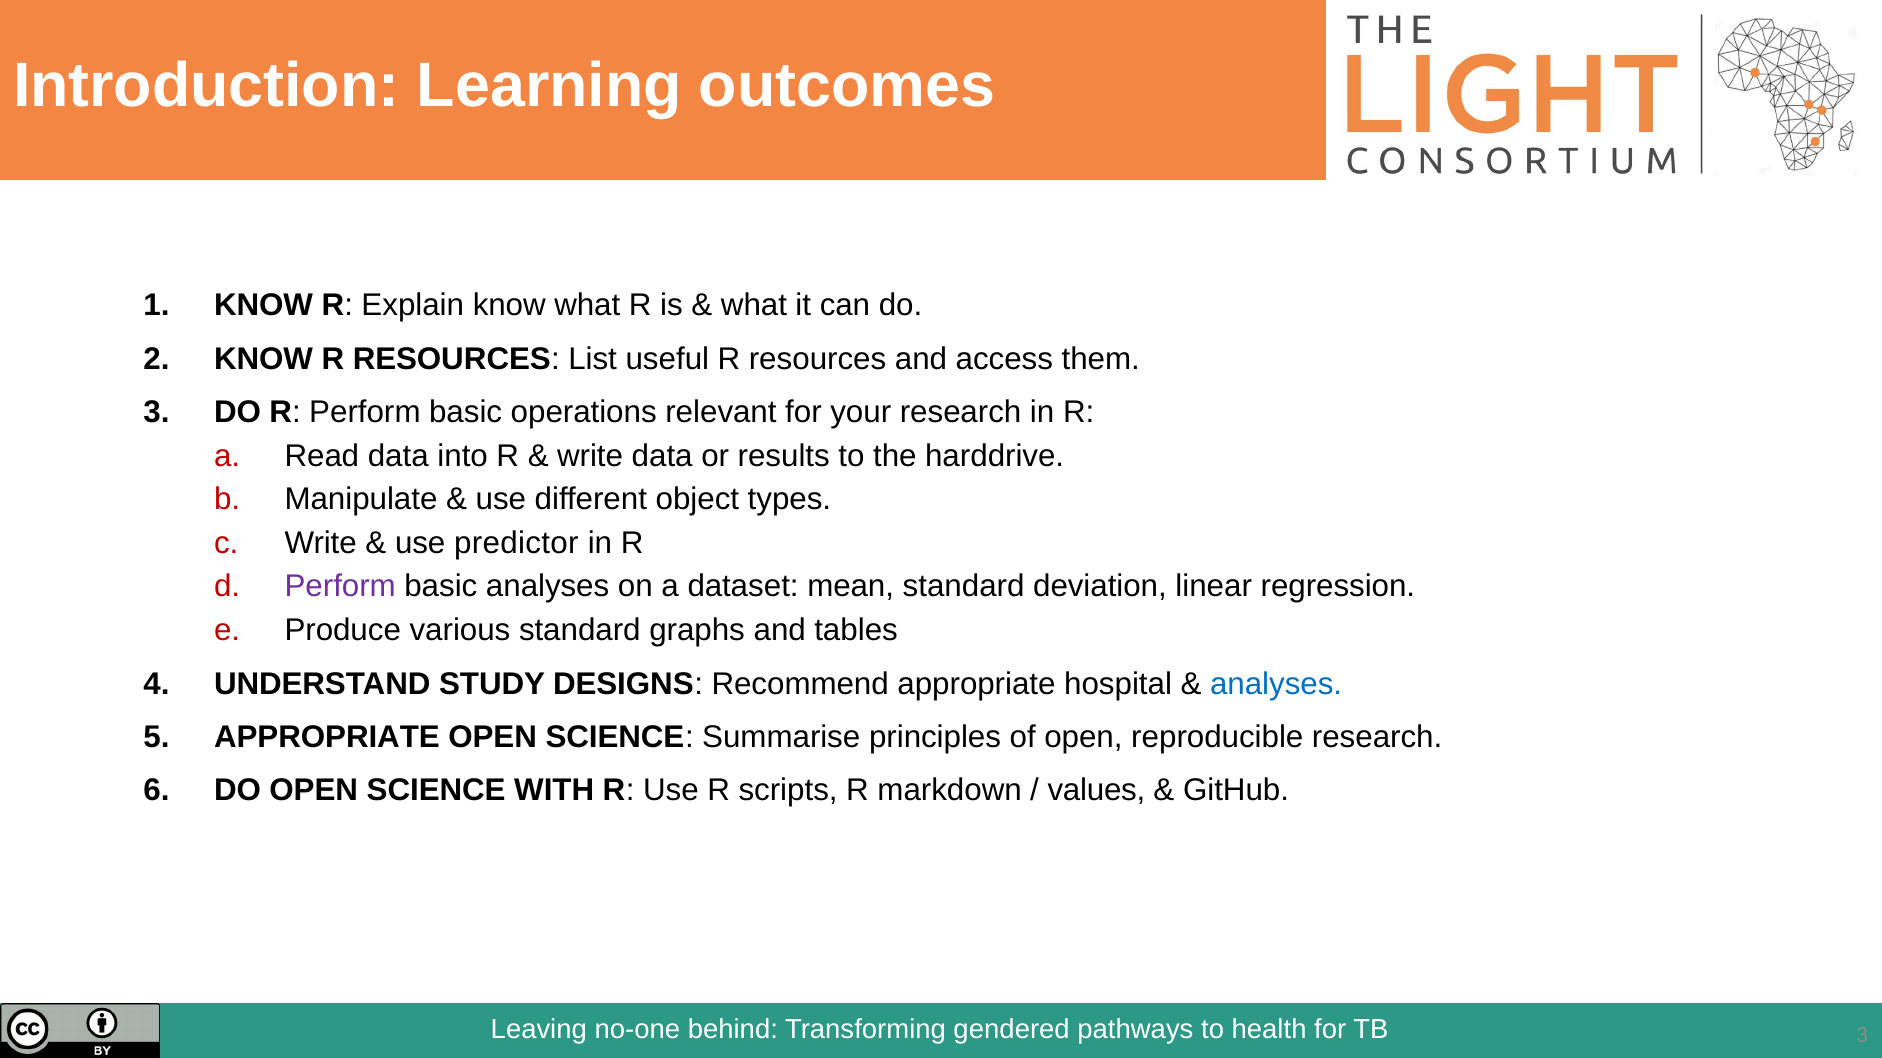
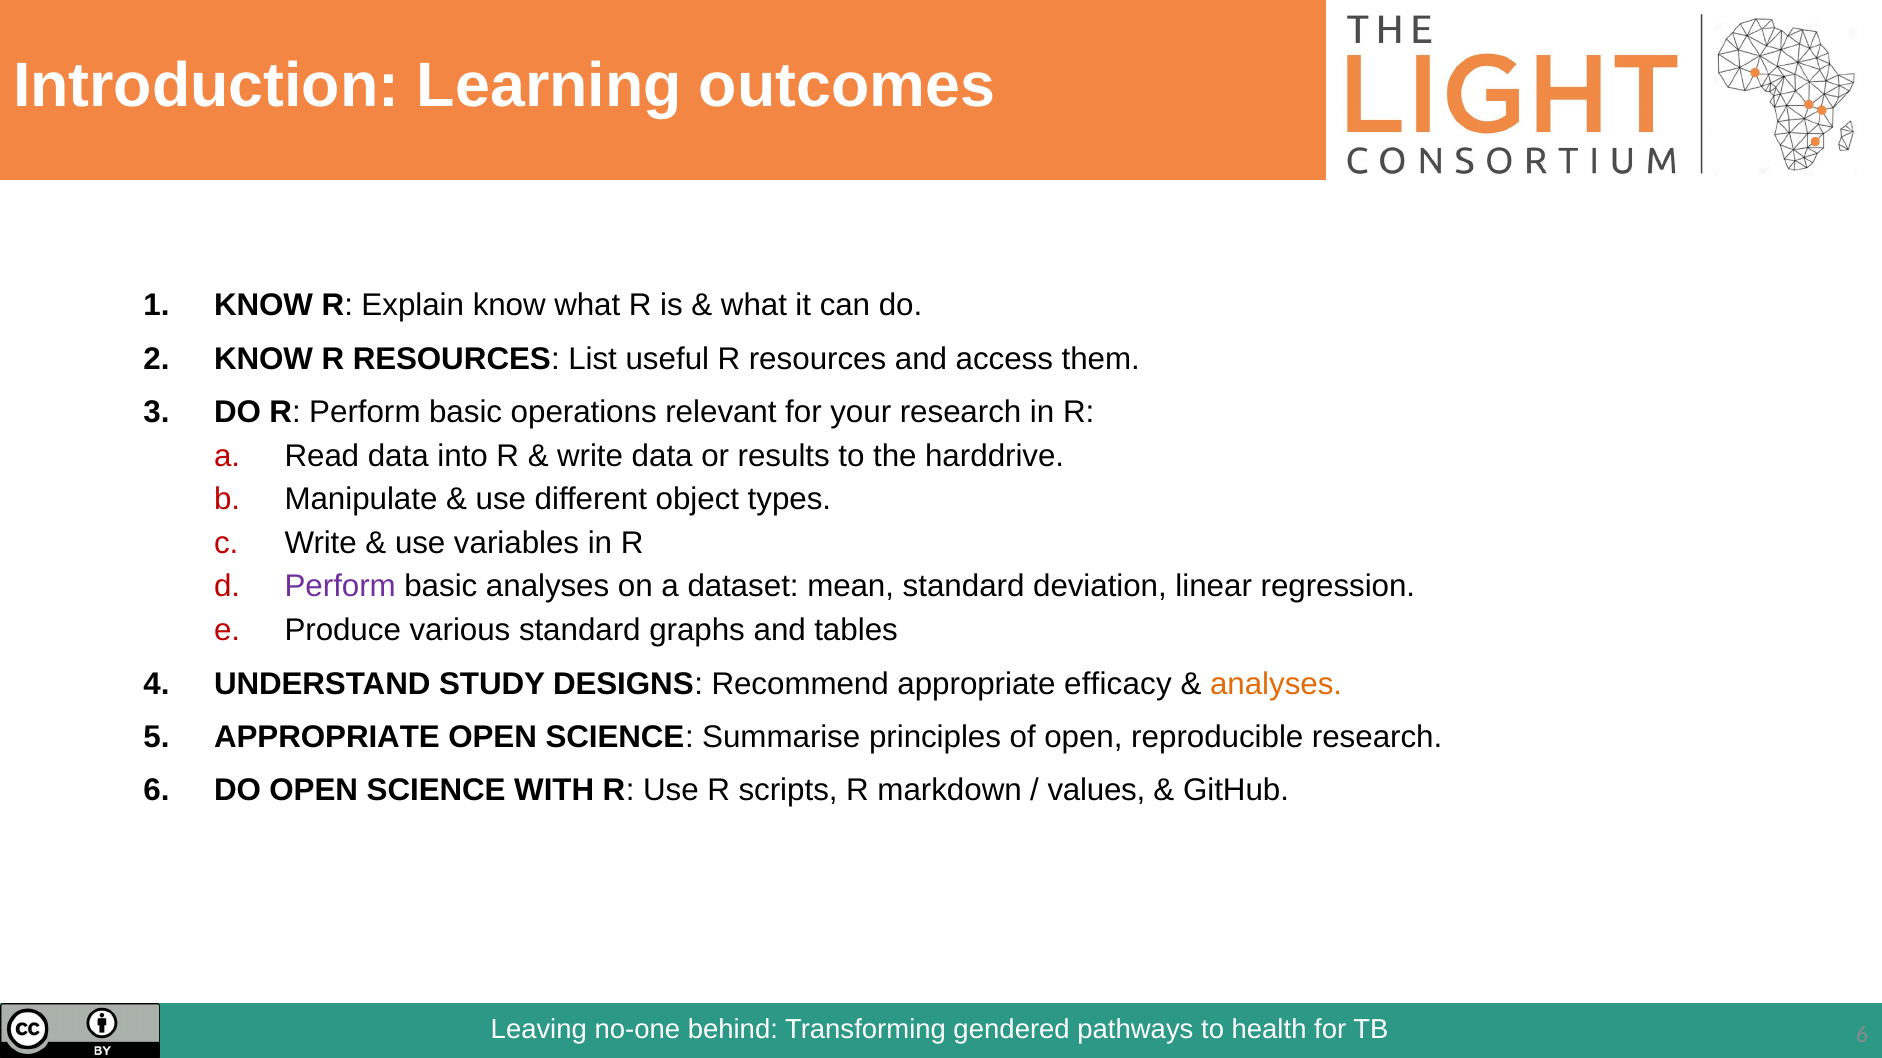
predictor: predictor -> variables
hospital: hospital -> efficacy
analyses at (1276, 684) colour: blue -> orange
3 at (1862, 1036): 3 -> 6
